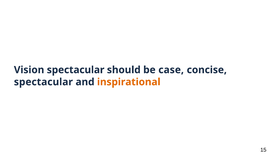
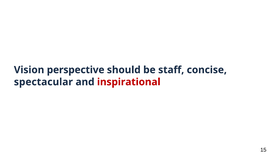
Vision spectacular: spectacular -> perspective
case: case -> staff
inspirational colour: orange -> red
